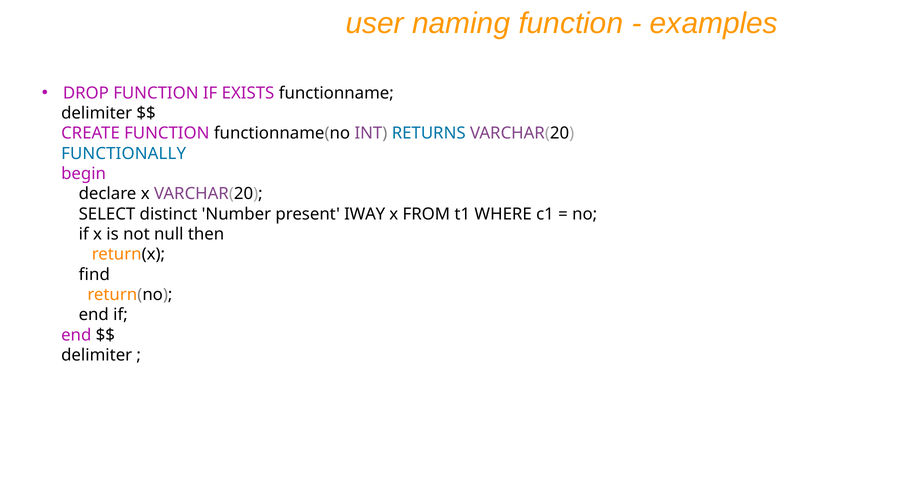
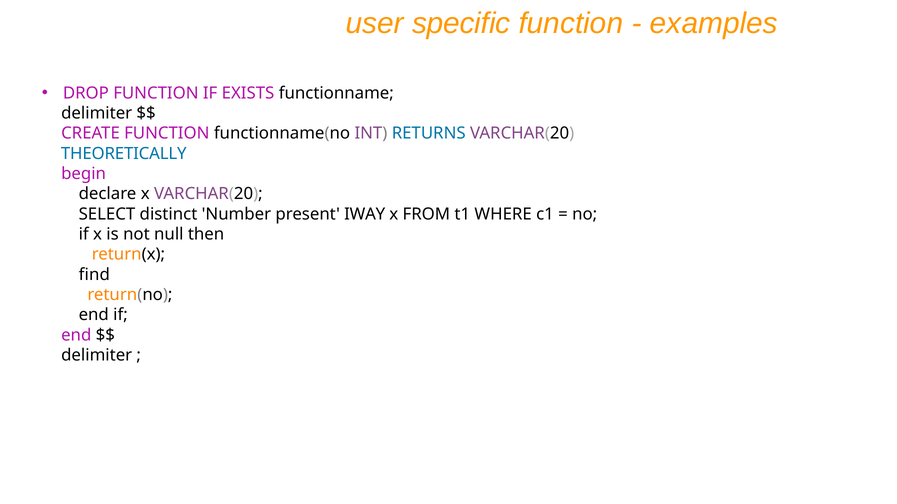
naming: naming -> specific
FUNCTIONALLY: FUNCTIONALLY -> THEORETICALLY
